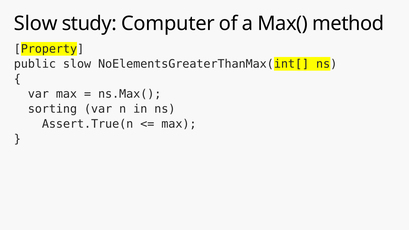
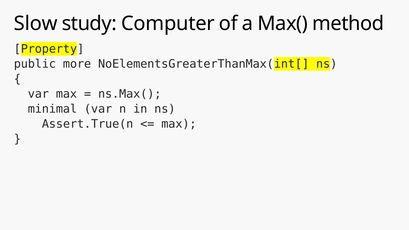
public slow: slow -> more
sorting: sorting -> minimal
